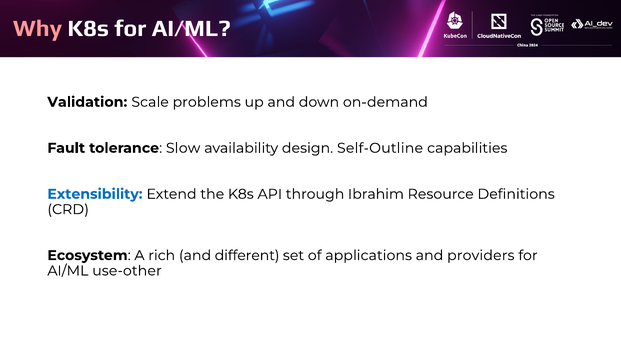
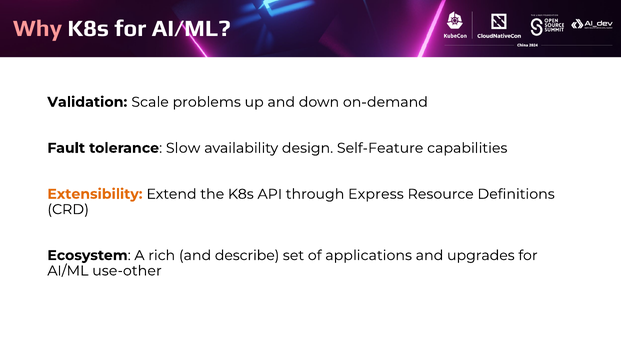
Self-Outline: Self-Outline -> Self-Feature
Extensibility colour: blue -> orange
Ibrahim: Ibrahim -> Express
different: different -> describe
providers: providers -> upgrades
